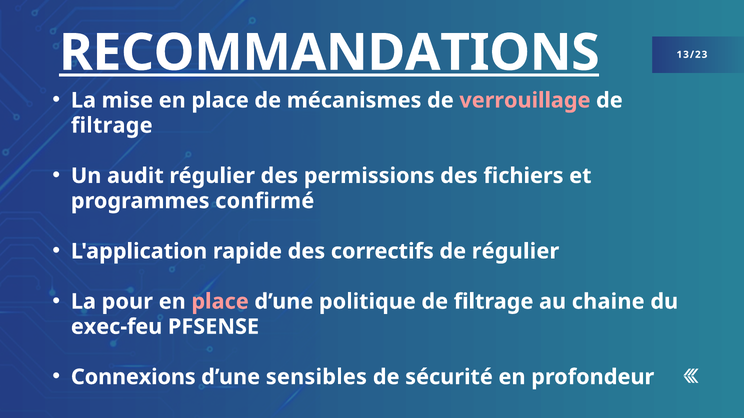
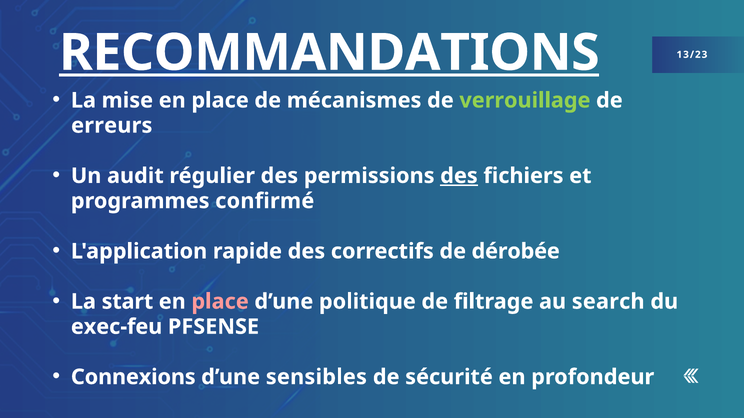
verrouillage colour: pink -> light green
filtrage at (112, 126): filtrage -> erreurs
des at (459, 176) underline: none -> present
de régulier: régulier -> dérobée
pour: pour -> start
chaine: chaine -> search
